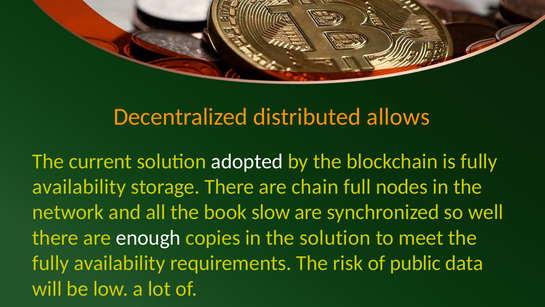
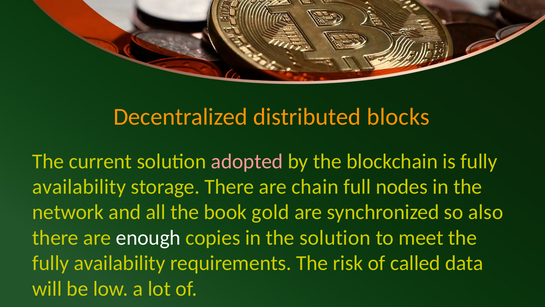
allows: allows -> blocks
adopted colour: white -> pink
slow: slow -> gold
well: well -> also
public: public -> called
